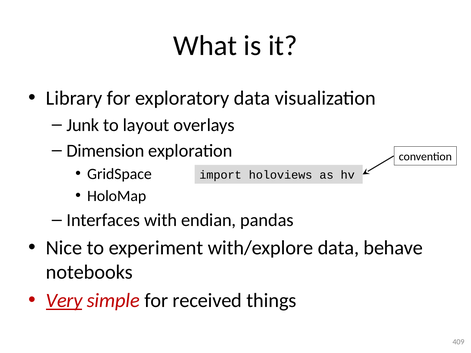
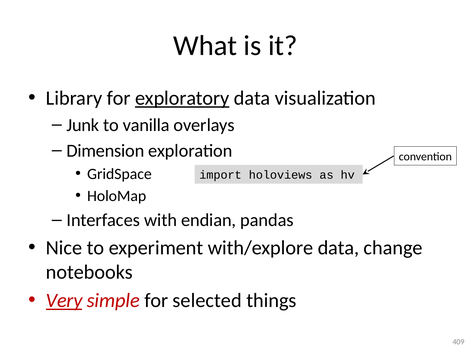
exploratory underline: none -> present
layout: layout -> vanilla
behave: behave -> change
received: received -> selected
